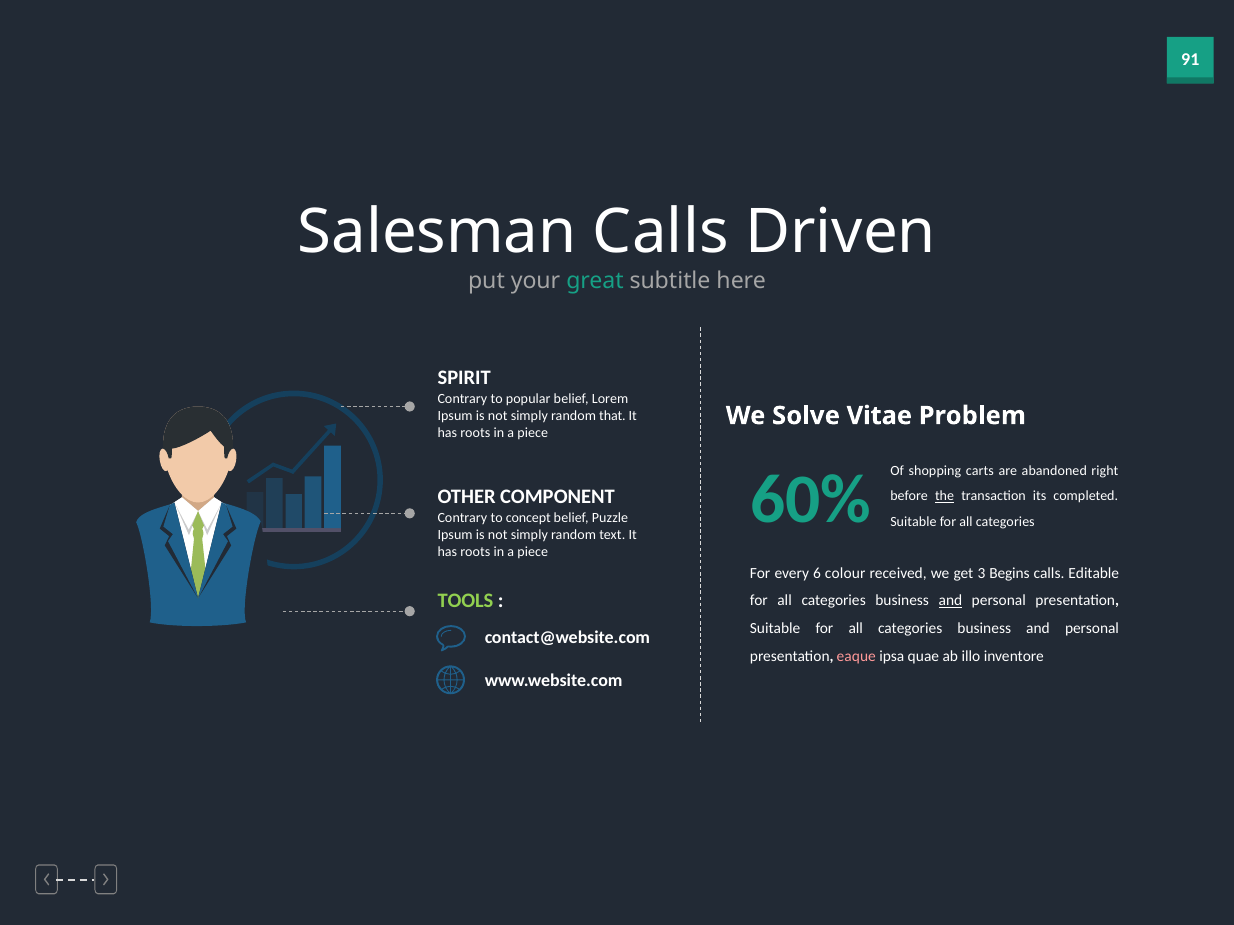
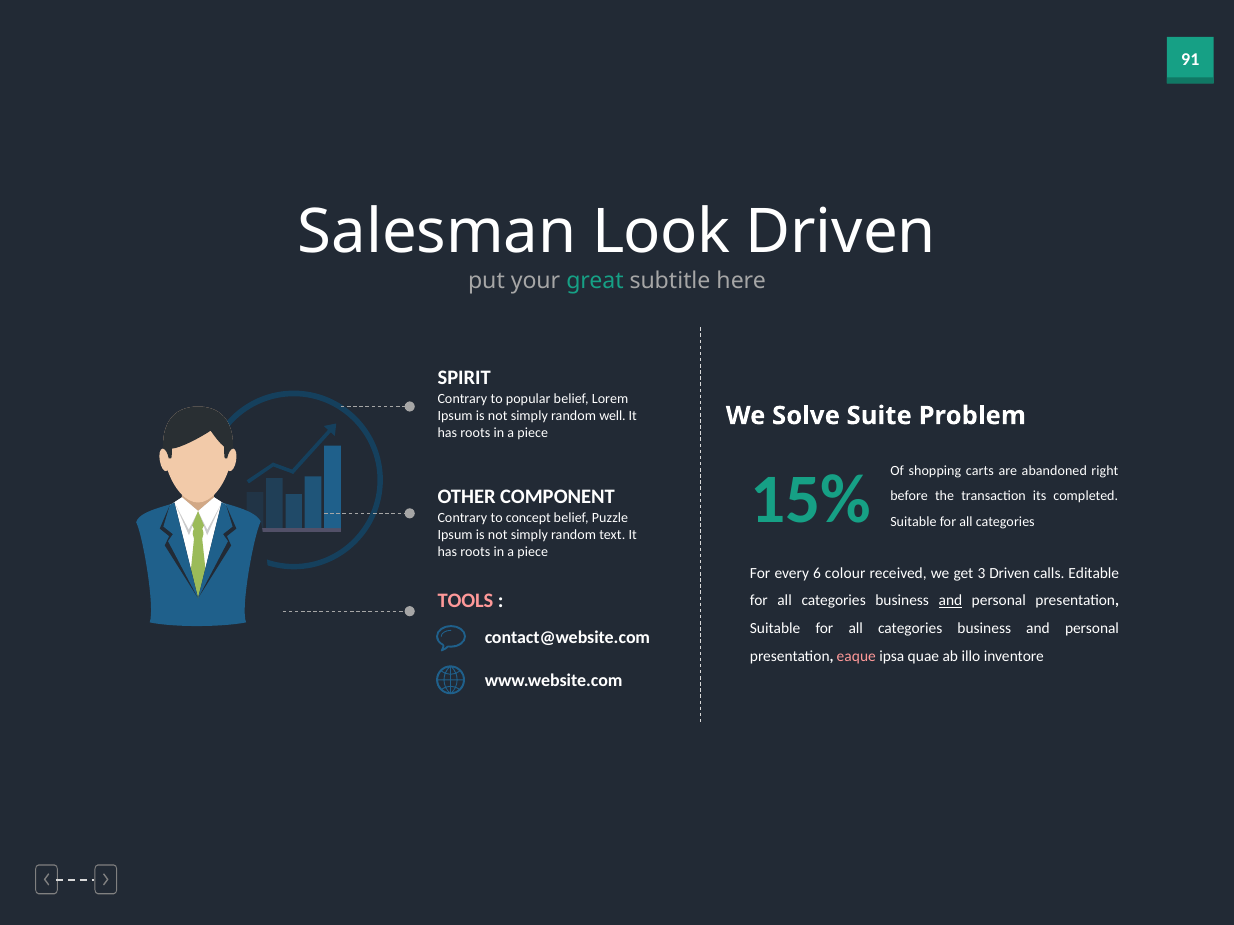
Salesman Calls: Calls -> Look
that: that -> well
Vitae: Vitae -> Suite
60%: 60% -> 15%
the underline: present -> none
3 Begins: Begins -> Driven
TOOLS colour: light green -> pink
